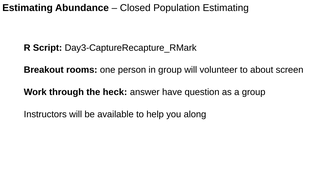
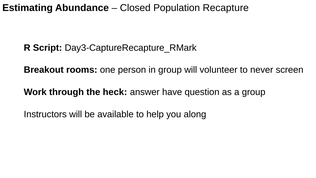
Population Estimating: Estimating -> Recapture
about: about -> never
